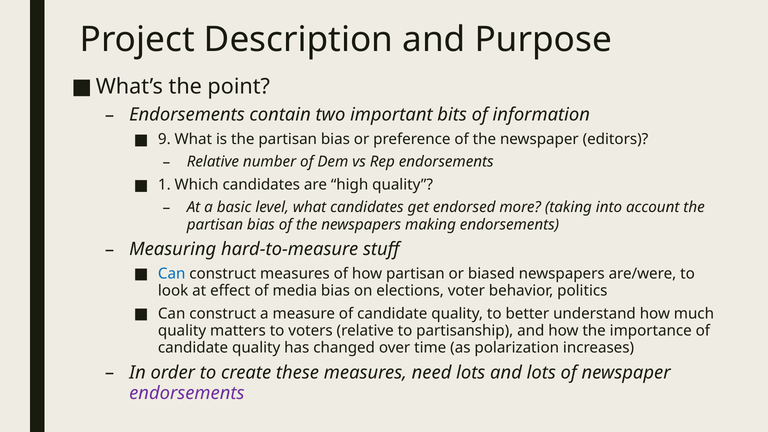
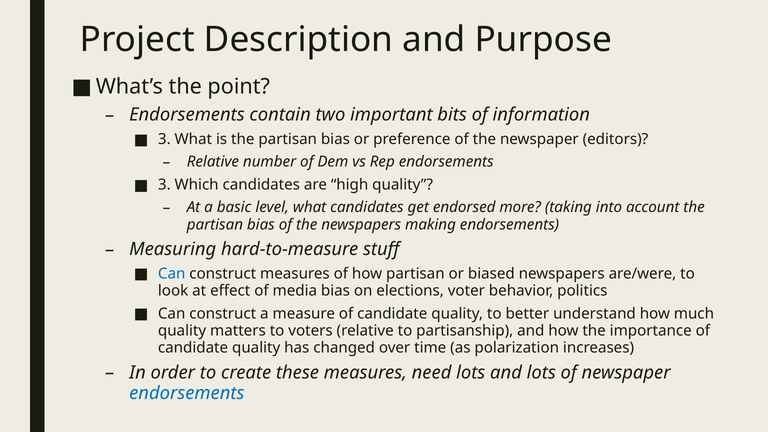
9 at (164, 139): 9 -> 3
1 at (164, 185): 1 -> 3
endorsements at (187, 393) colour: purple -> blue
